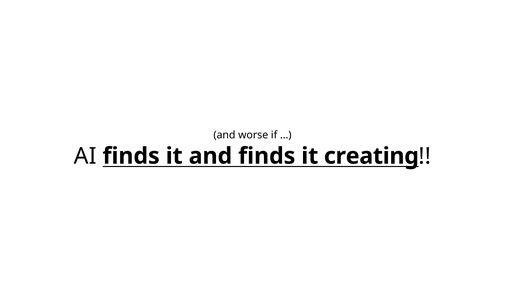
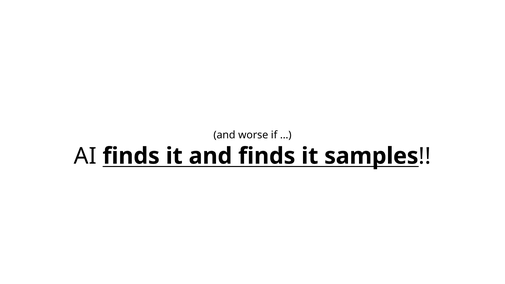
creating: creating -> samples
